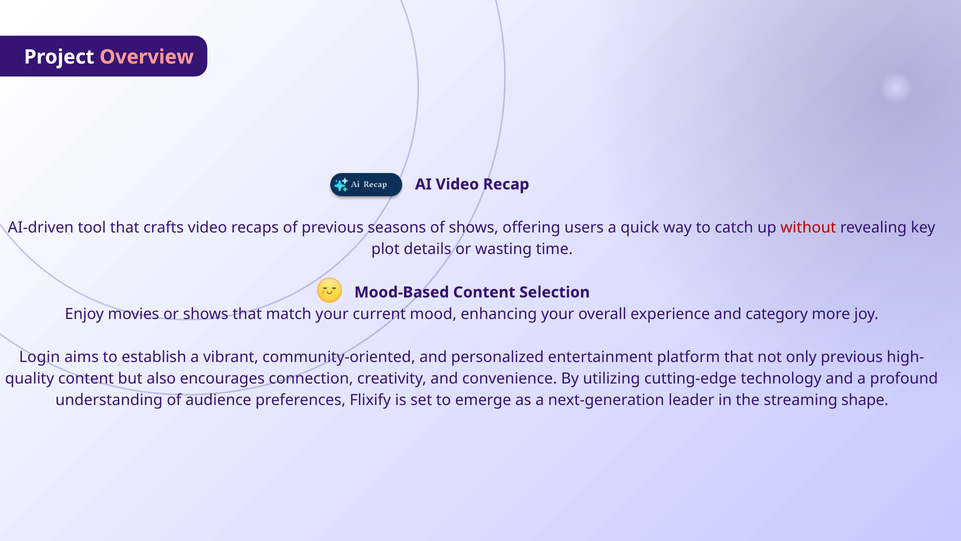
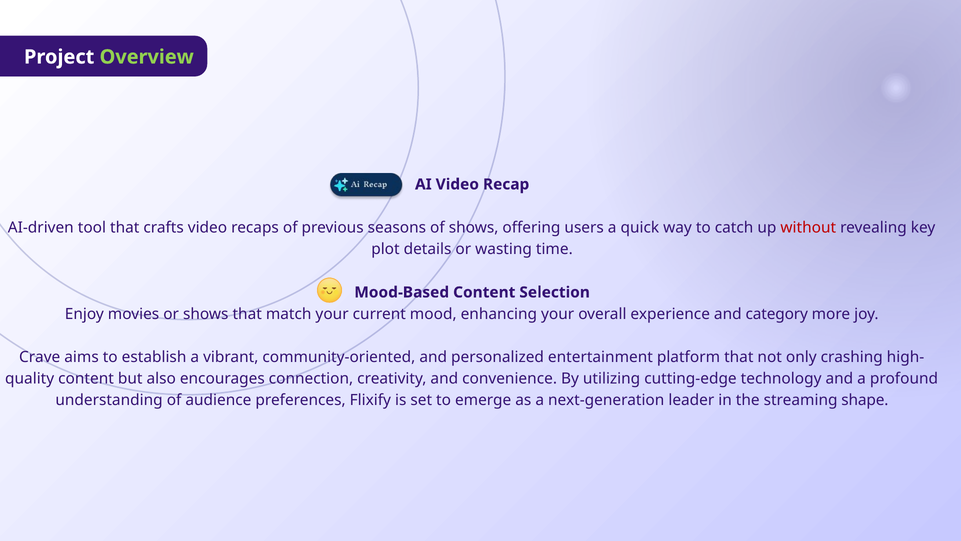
Overview colour: pink -> light green
Login: Login -> Crave
only previous: previous -> crashing
